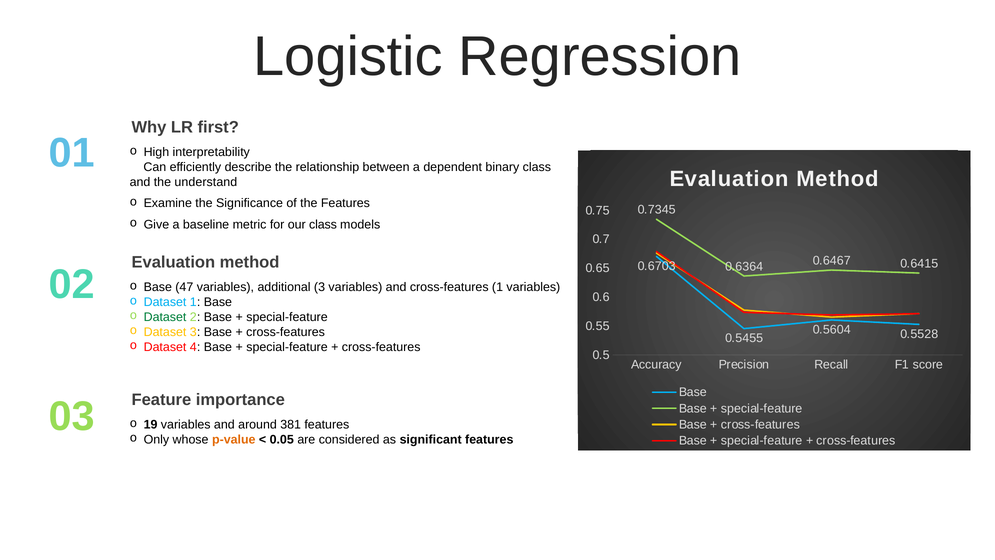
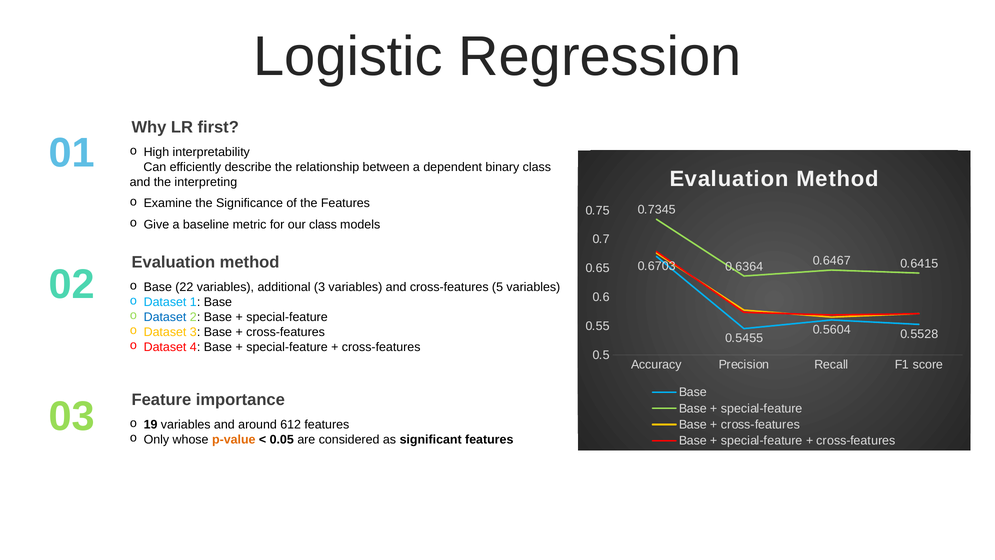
understand: understand -> interpreting
47: 47 -> 22
cross-features 1: 1 -> 5
Dataset at (165, 317) colour: green -> blue
381: 381 -> 612
